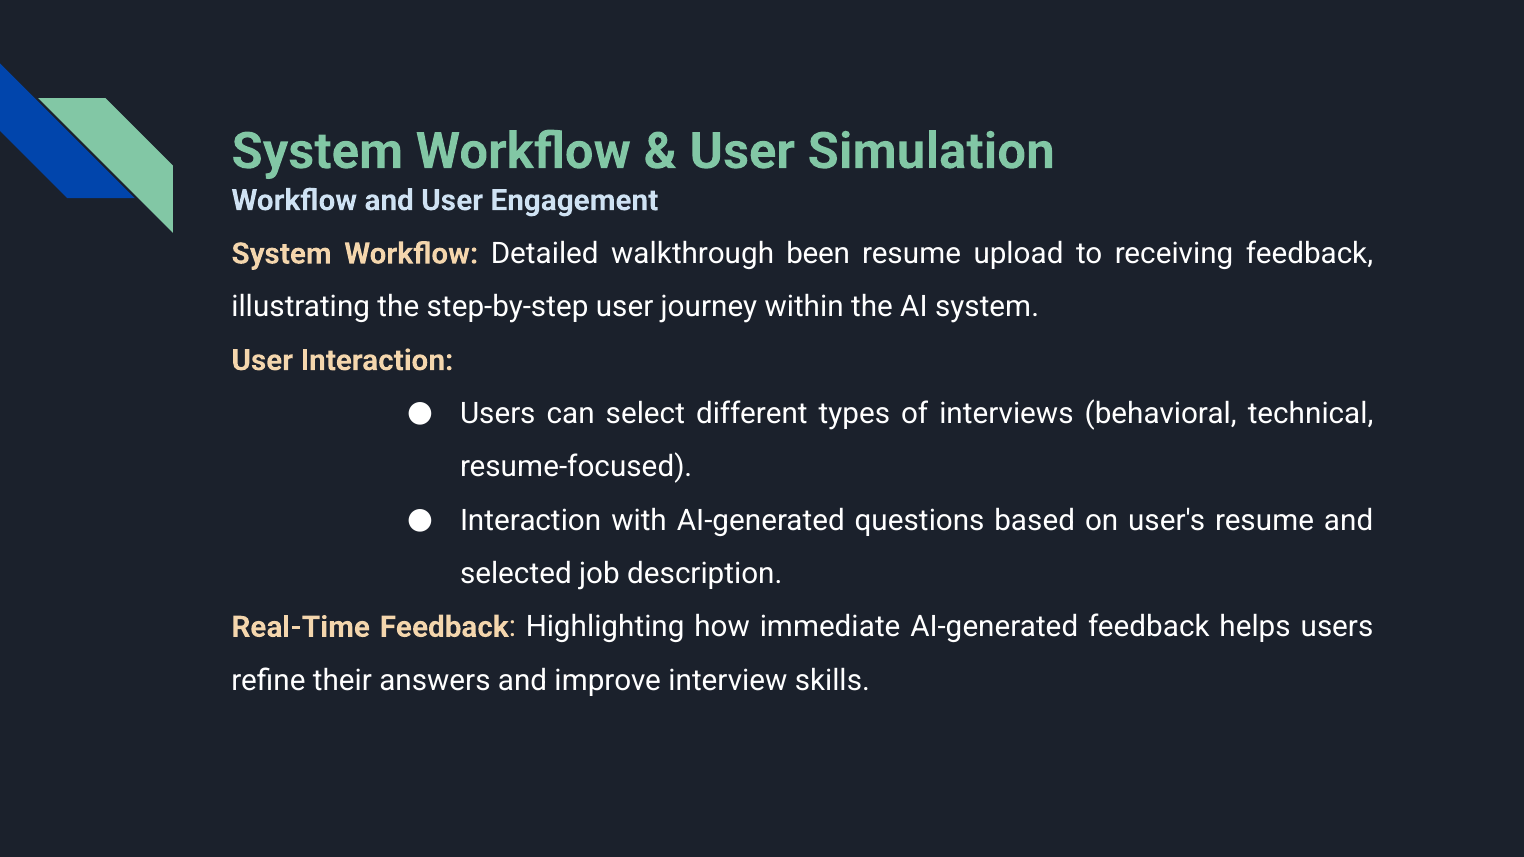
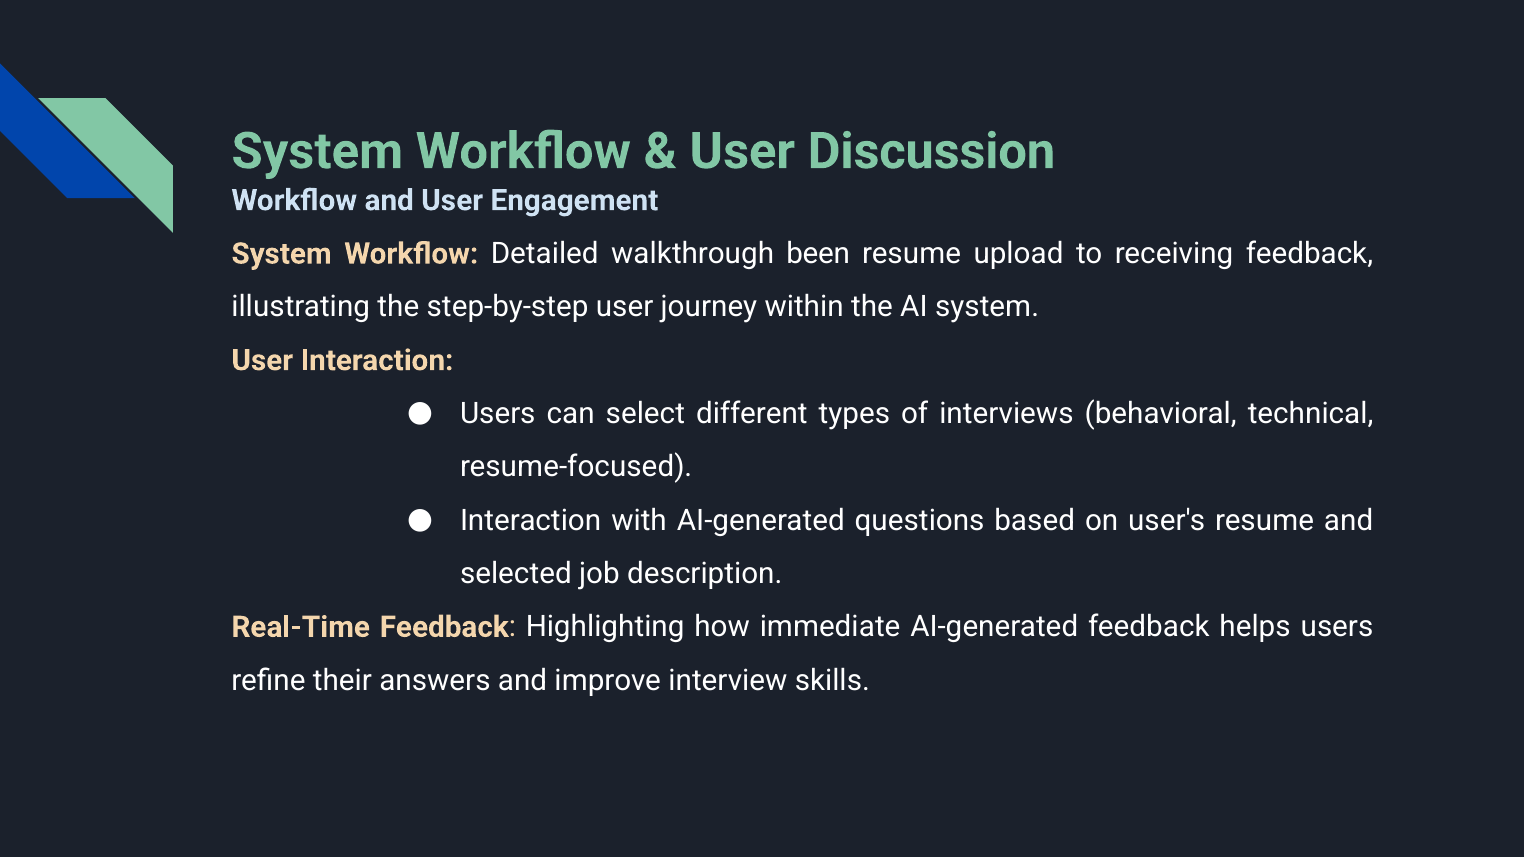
Simulation: Simulation -> Discussion
